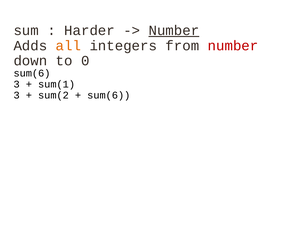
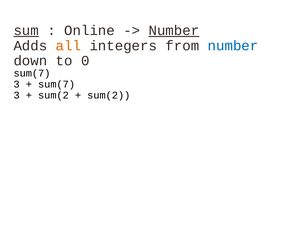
sum underline: none -> present
Harder: Harder -> Online
number at (233, 46) colour: red -> blue
sum(6 at (32, 73): sum(6 -> sum(7
sum(1 at (57, 84): sum(1 -> sum(7
sum(6 at (109, 95): sum(6 -> sum(2
